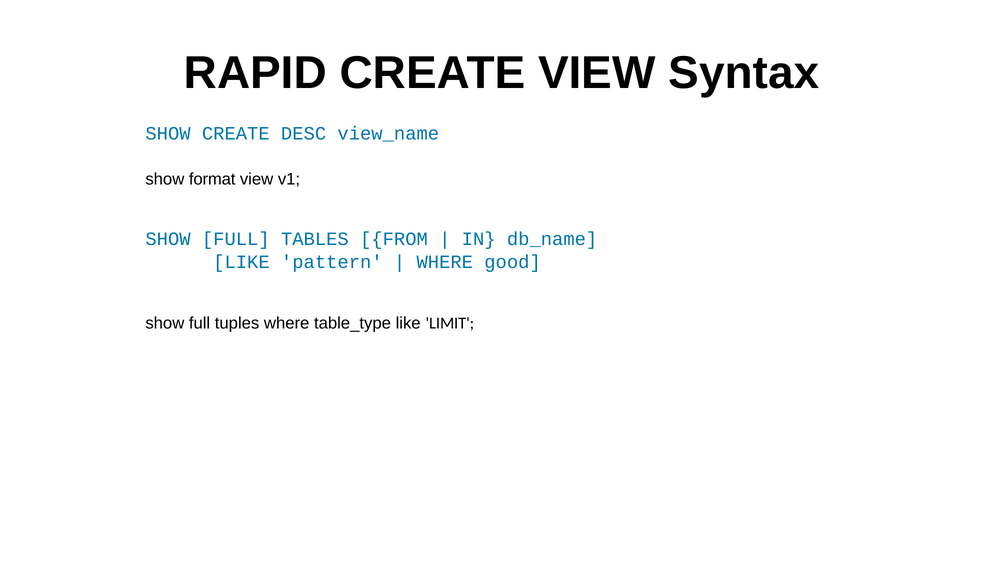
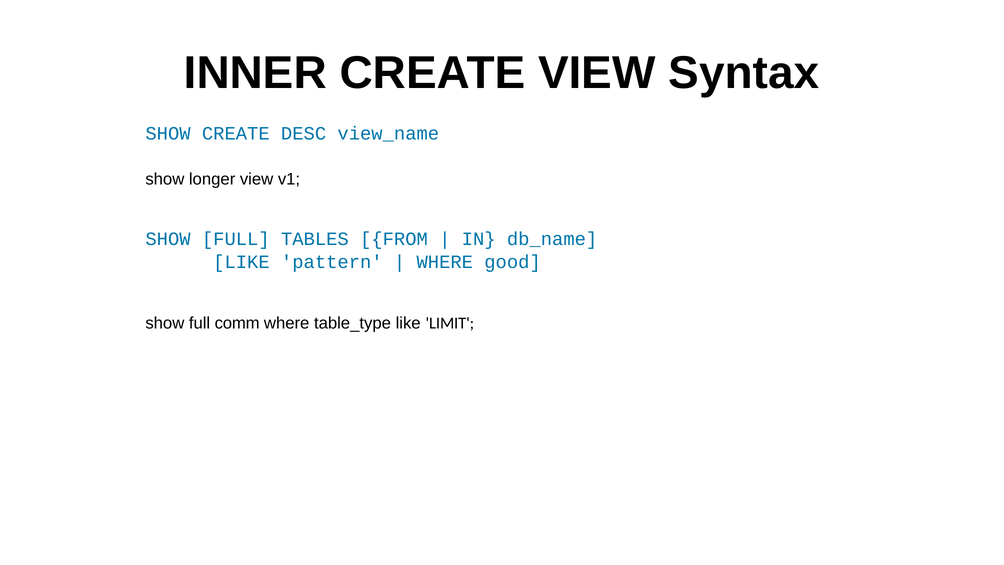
RAPID: RAPID -> INNER
format: format -> longer
tuples: tuples -> comm
